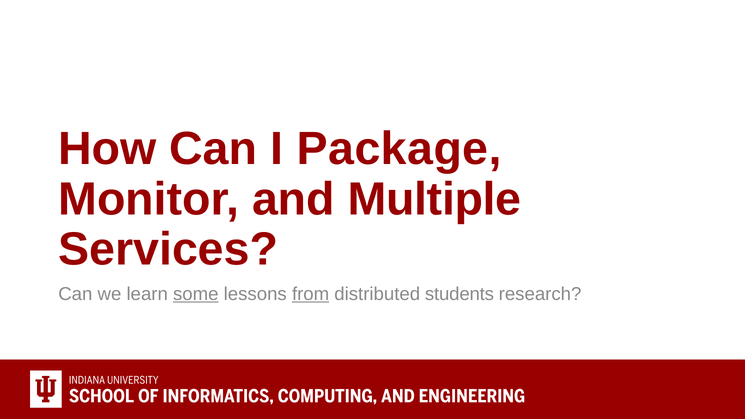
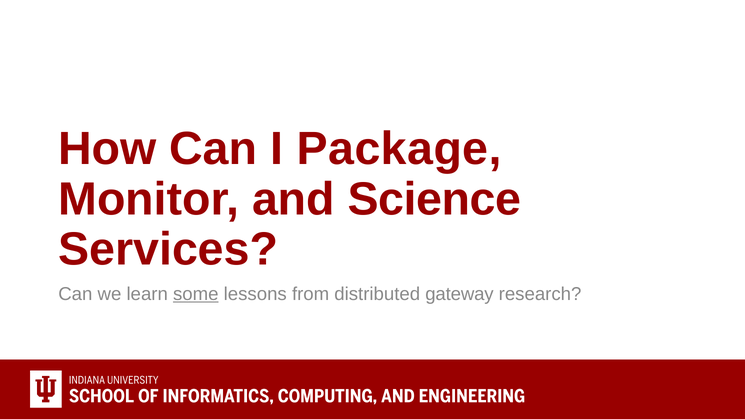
Multiple: Multiple -> Science
from underline: present -> none
students: students -> gateway
